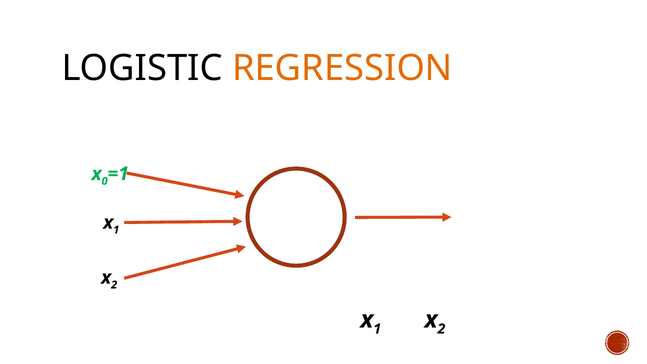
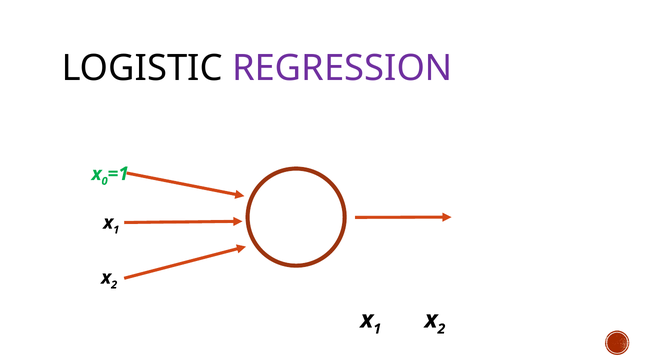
REGRESSION colour: orange -> purple
